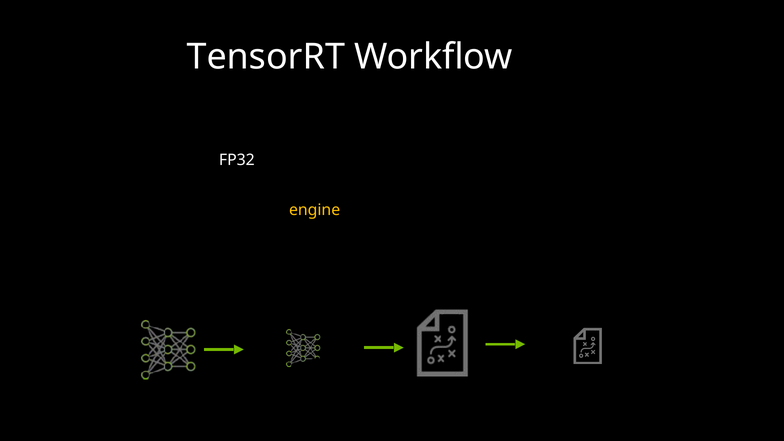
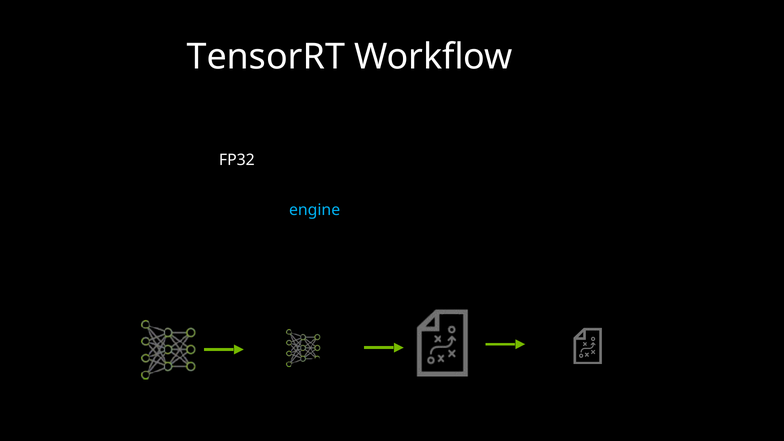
engine at (315, 210) colour: yellow -> light blue
